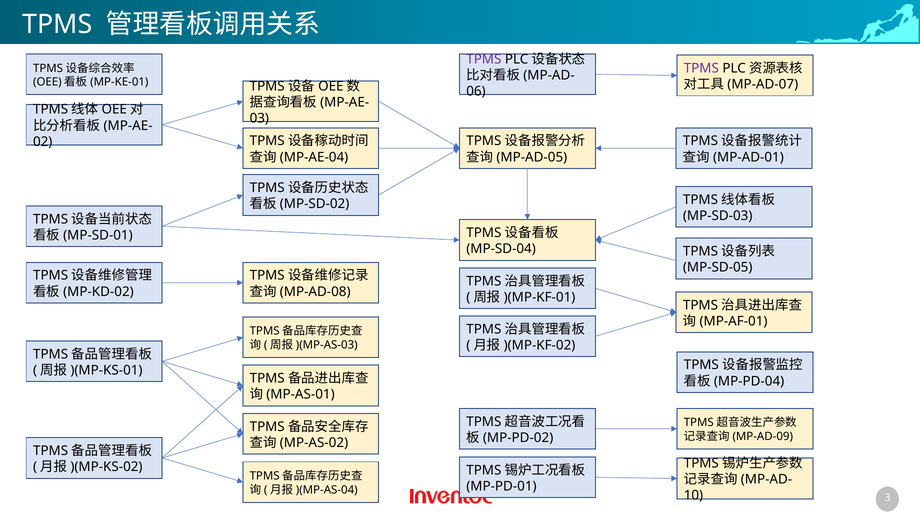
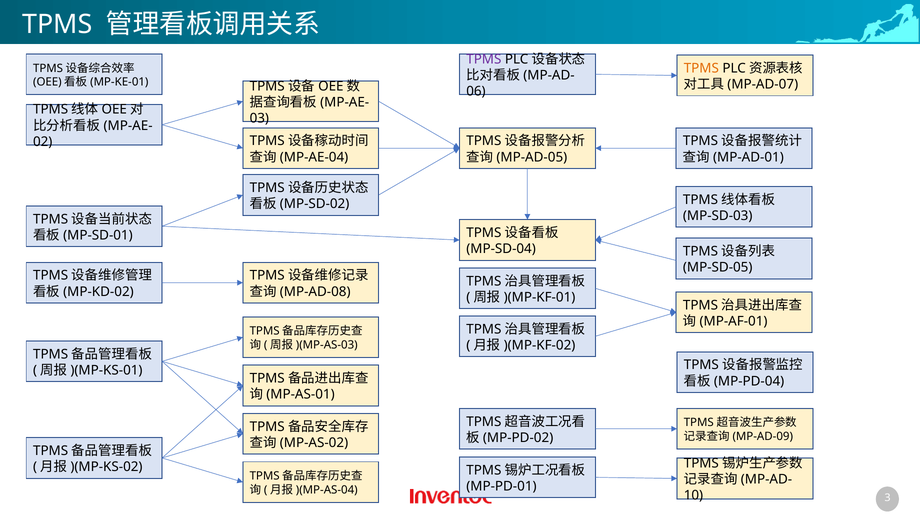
TPMS at (701, 68) colour: purple -> orange
